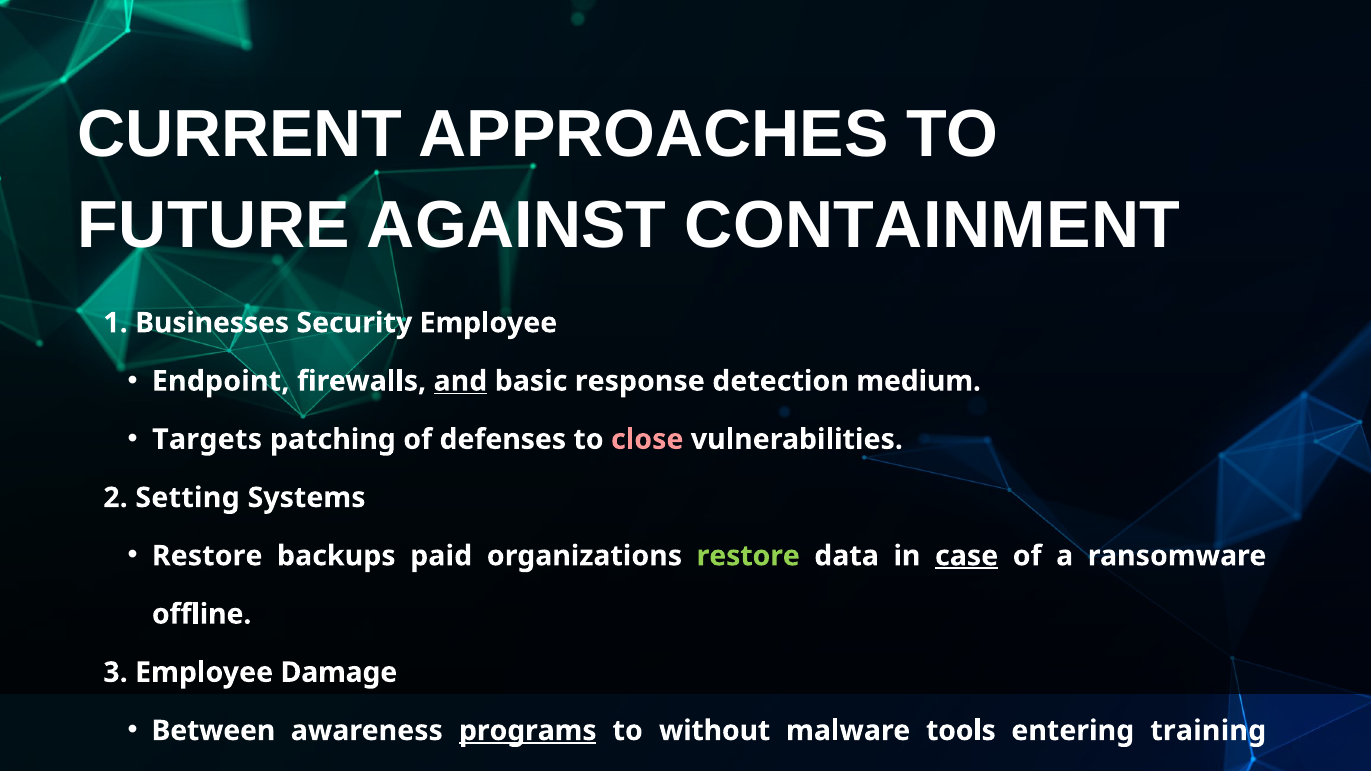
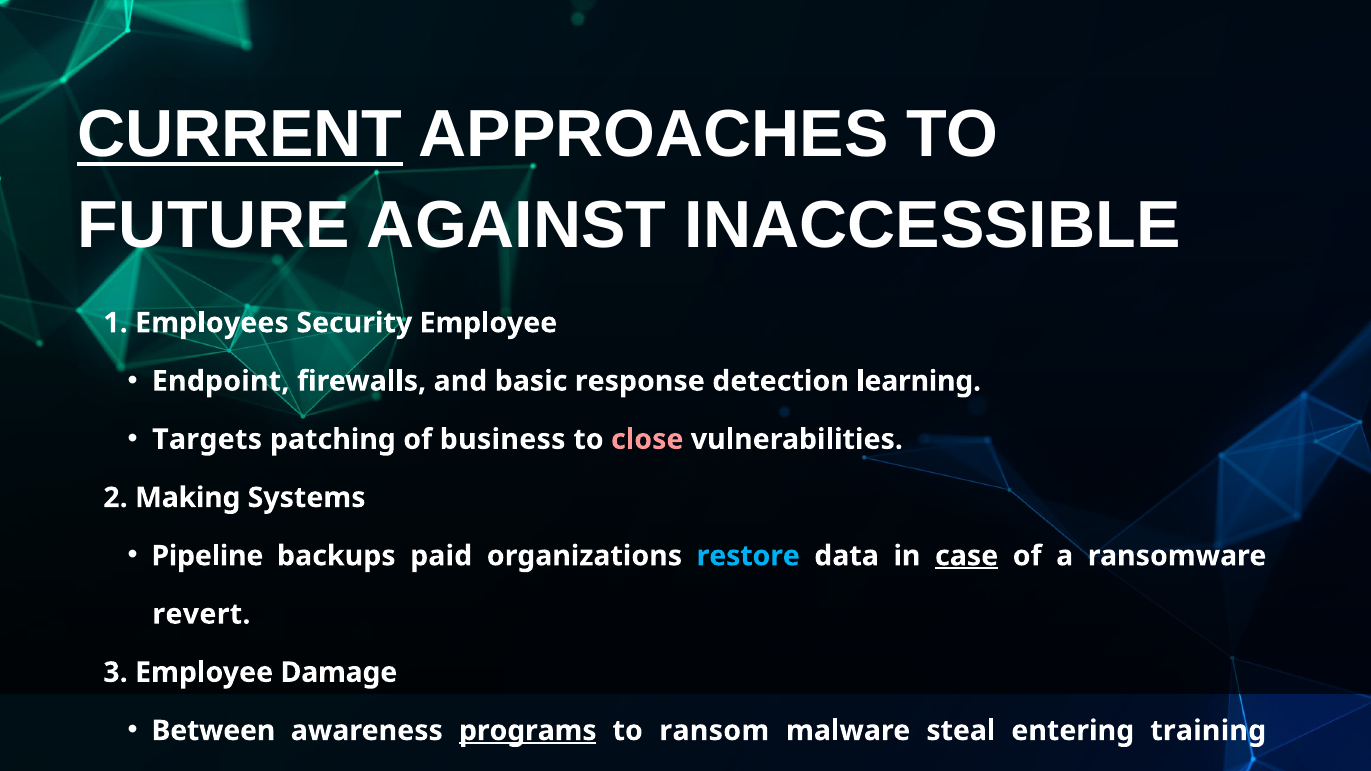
CURRENT underline: none -> present
CONTAINMENT: CONTAINMENT -> INACCESSIBLE
Businesses: Businesses -> Employees
and underline: present -> none
medium: medium -> learning
defenses: defenses -> business
Setting: Setting -> Making
Restore at (207, 556): Restore -> Pipeline
restore at (748, 556) colour: light green -> light blue
offline: offline -> revert
without: without -> ransom
tools: tools -> steal
